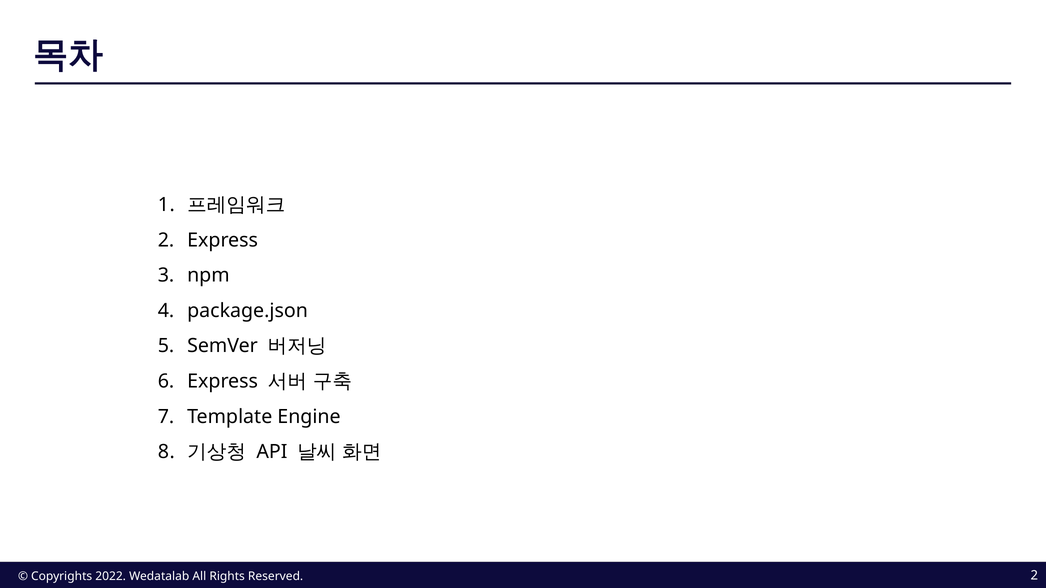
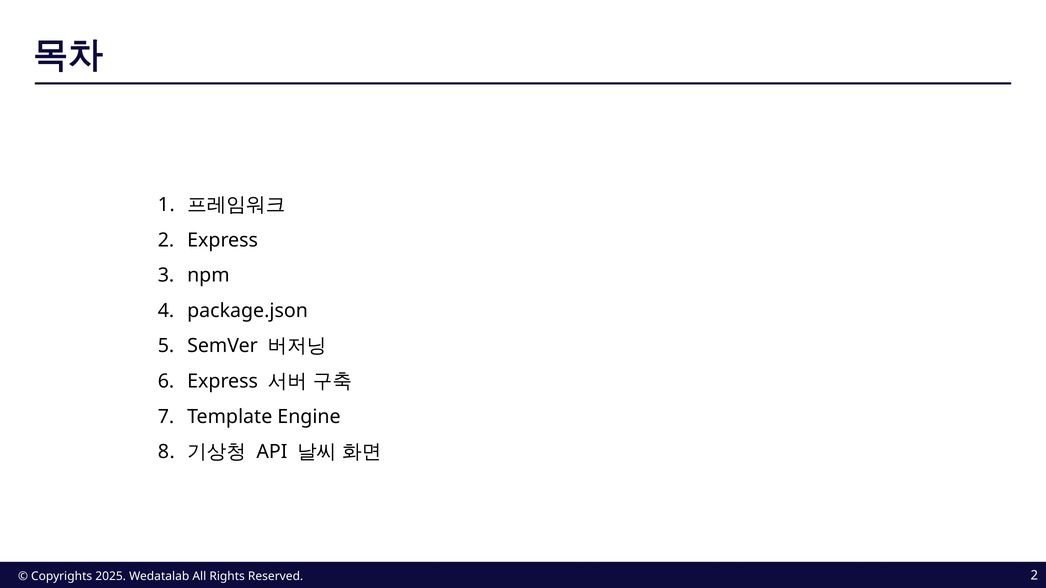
2022: 2022 -> 2025
